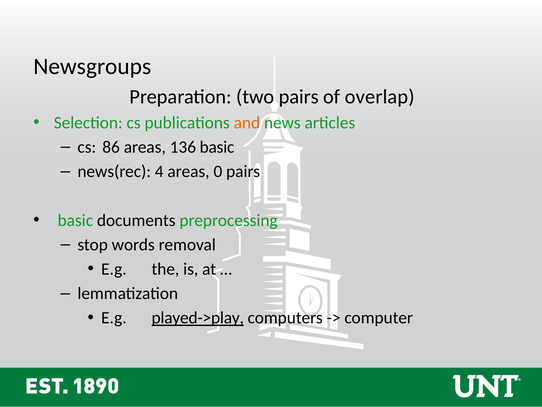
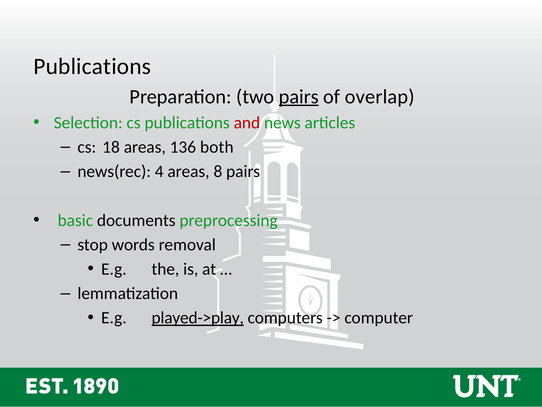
Newsgroups at (92, 66): Newsgroups -> Publications
pairs at (299, 97) underline: none -> present
and colour: orange -> red
86: 86 -> 18
136 basic: basic -> both
0: 0 -> 8
